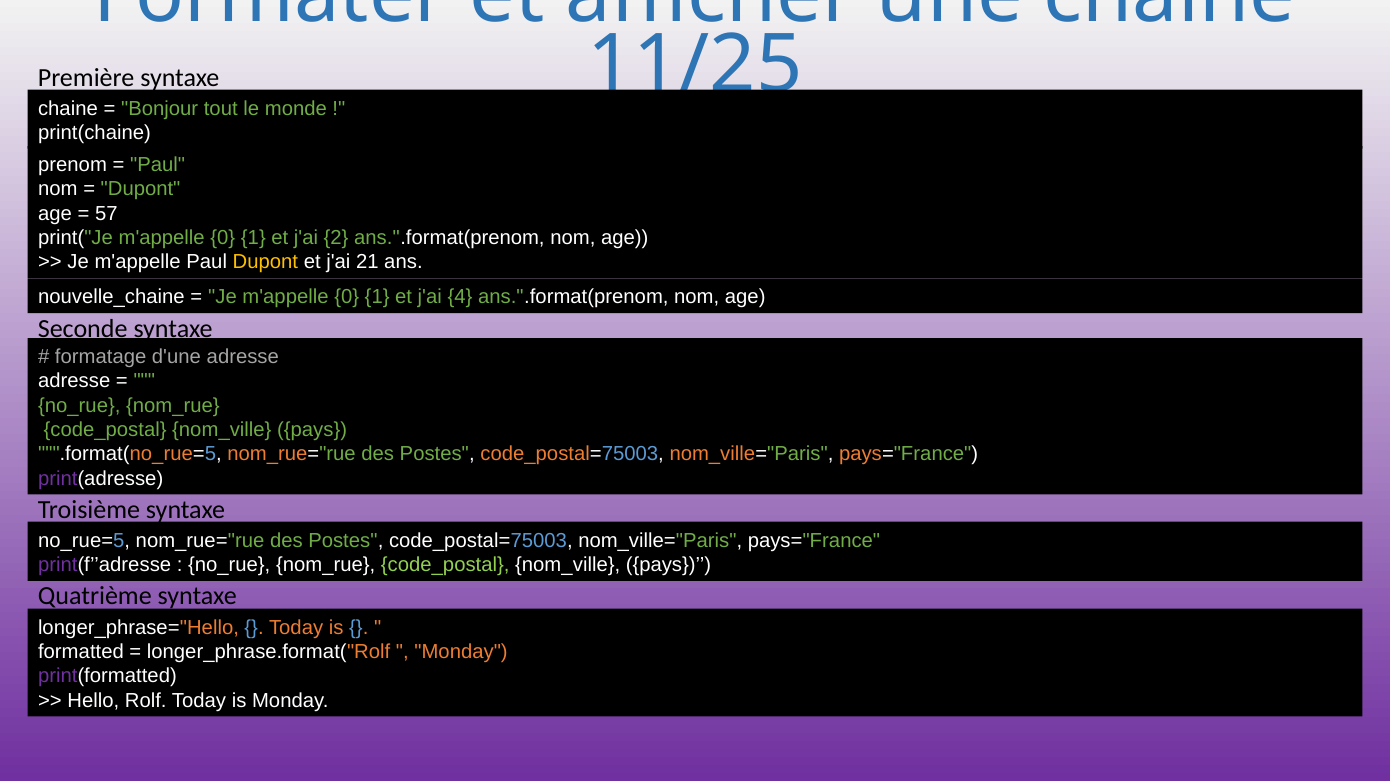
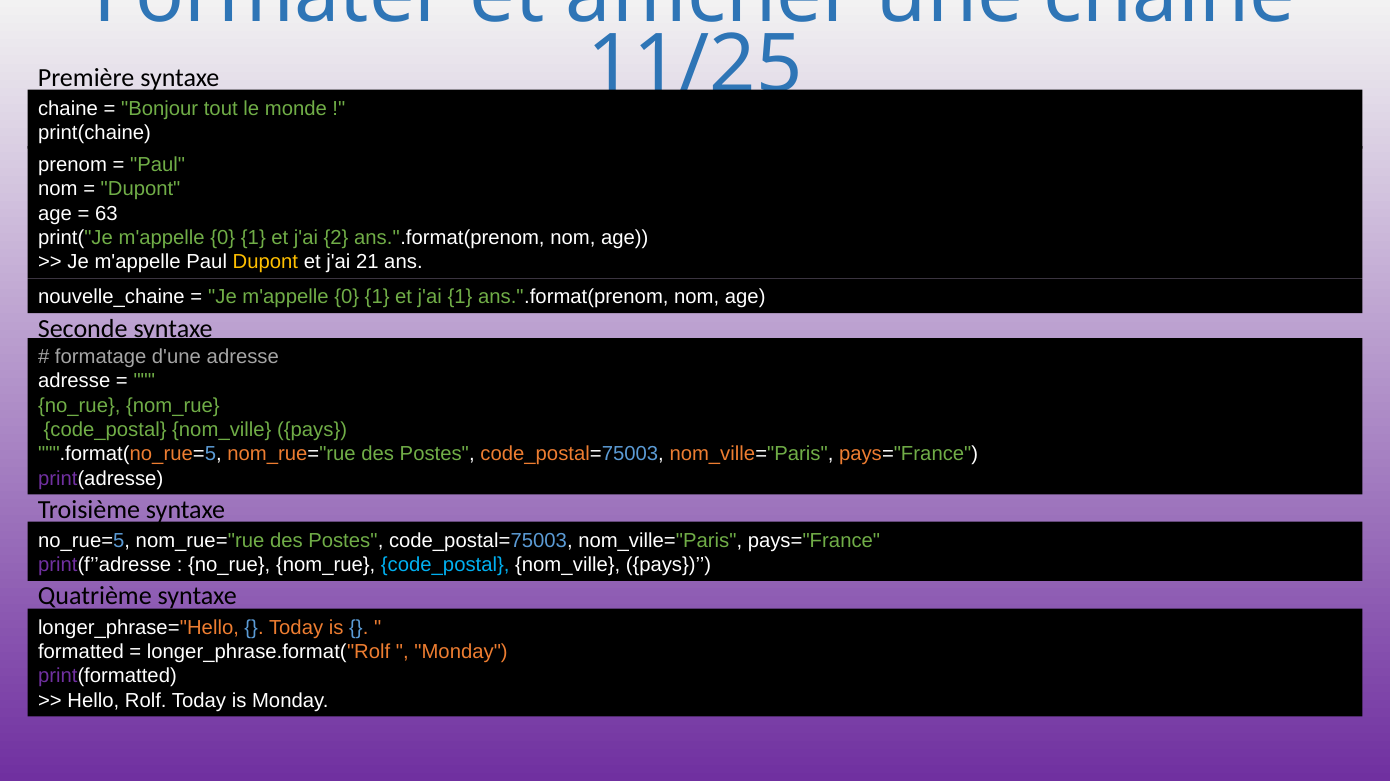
57 at (106, 214): 57 -> 63
j'ai 4: 4 -> 1
code_postal at (445, 565) colour: light green -> light blue
